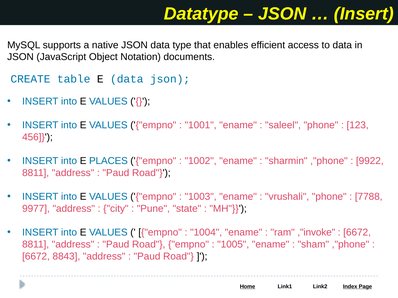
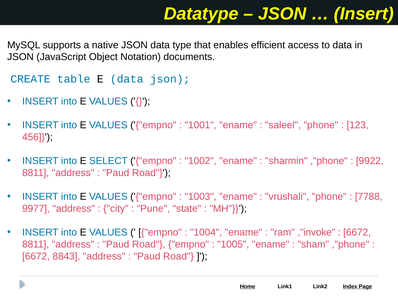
PLACES: PLACES -> SELECT
